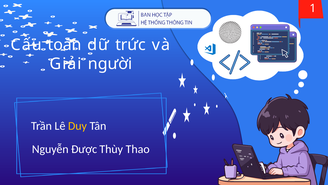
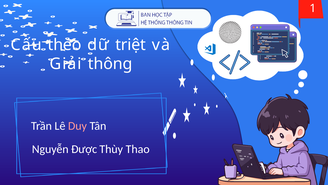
toán: toán -> theo
trức: trức -> triệt
người: người -> thông
Duy colour: yellow -> pink
